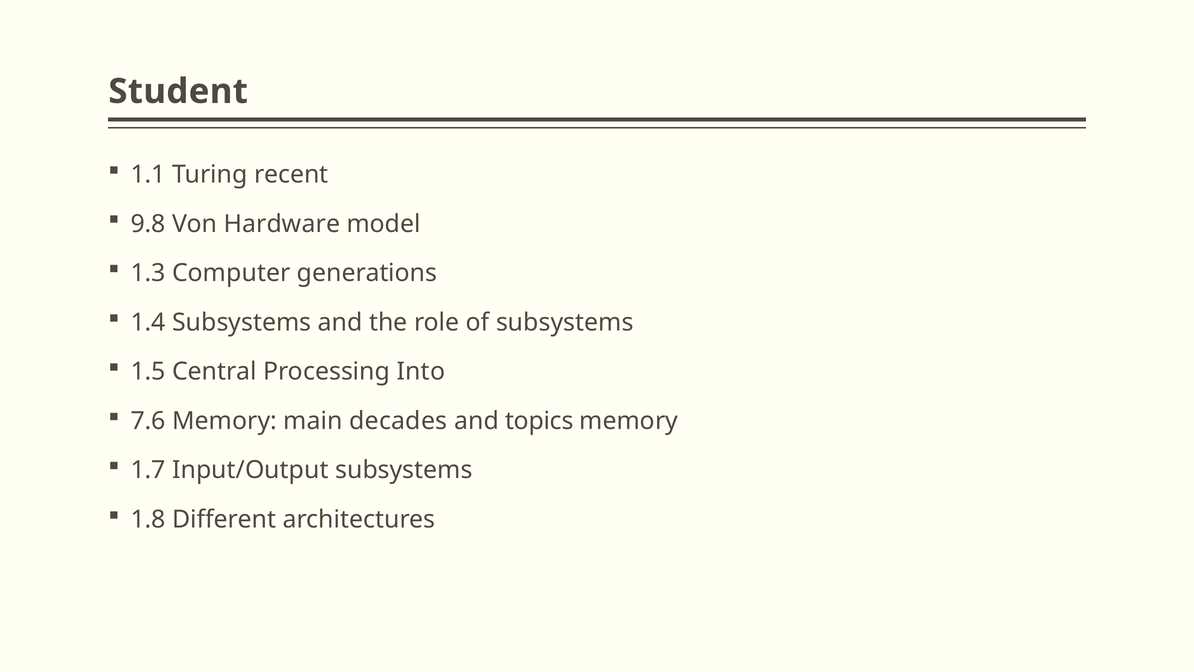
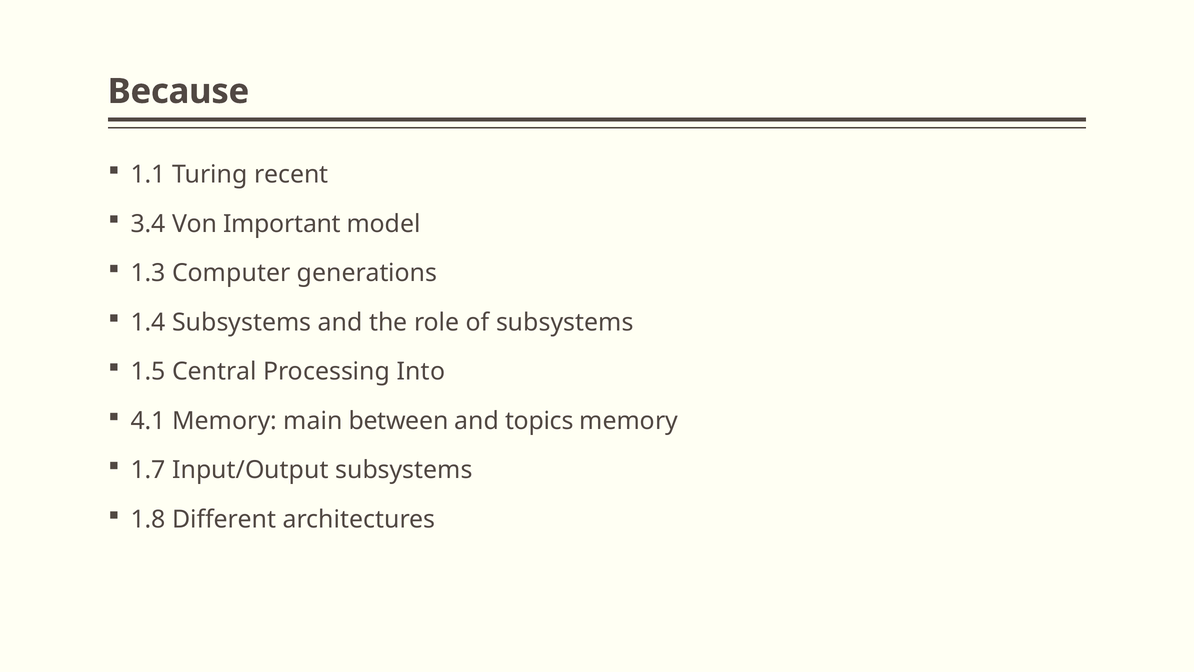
Student: Student -> Because
9.8: 9.8 -> 3.4
Hardware: Hardware -> Important
7.6: 7.6 -> 4.1
decades: decades -> between
